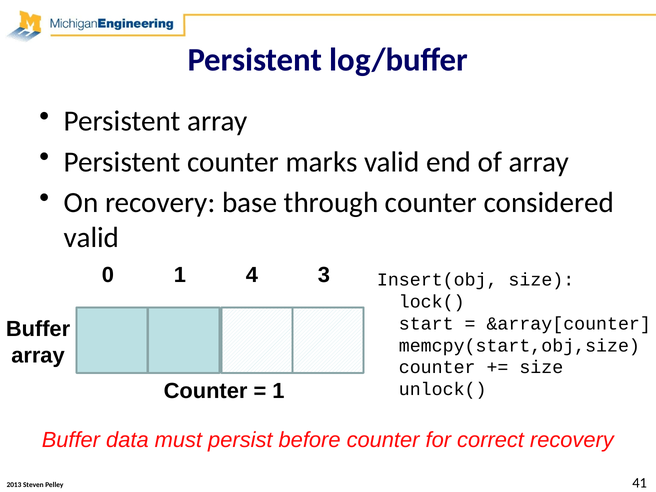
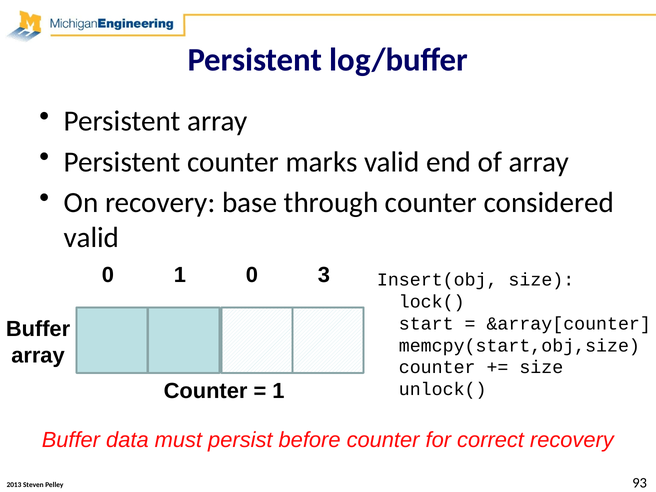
1 4: 4 -> 0
41: 41 -> 93
